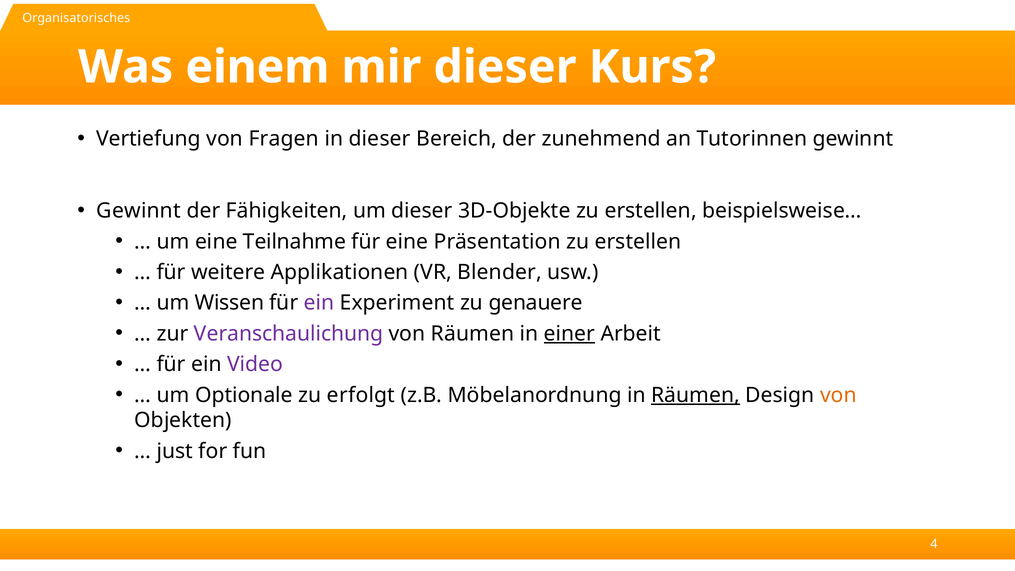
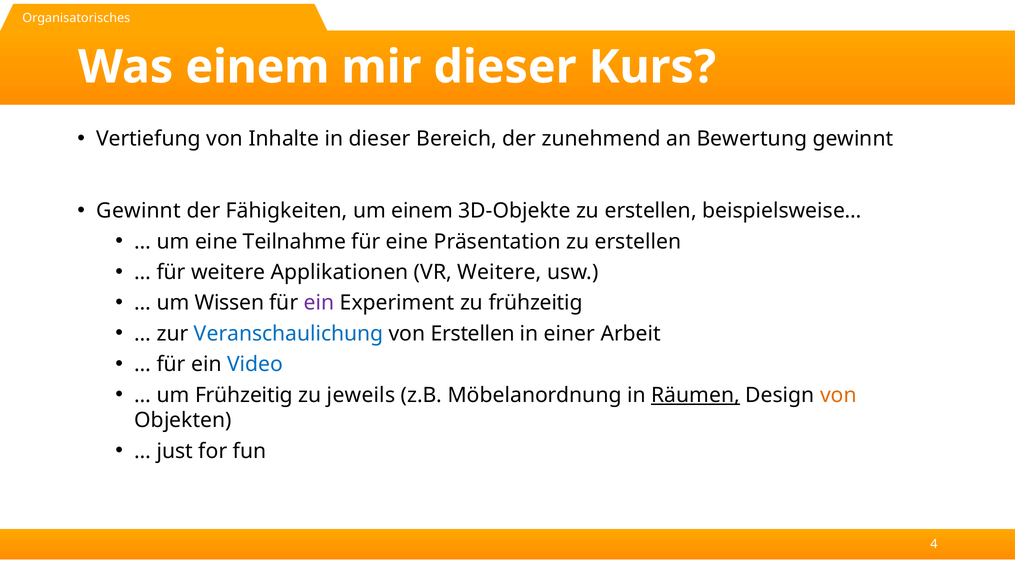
Fragen: Fragen -> Inhalte
Tutorinnen: Tutorinnen -> Bewertung
um dieser: dieser -> einem
VR Blender: Blender -> Weitere
zu genauere: genauere -> frühzeitig
Veranschaulichung colour: purple -> blue
von Räumen: Räumen -> Erstellen
einer underline: present -> none
Video colour: purple -> blue
um Optionale: Optionale -> Frühzeitig
erfolgt: erfolgt -> jeweils
